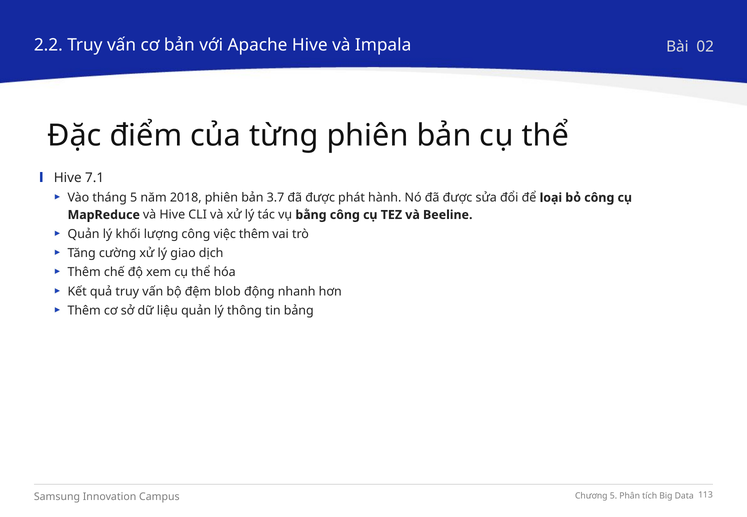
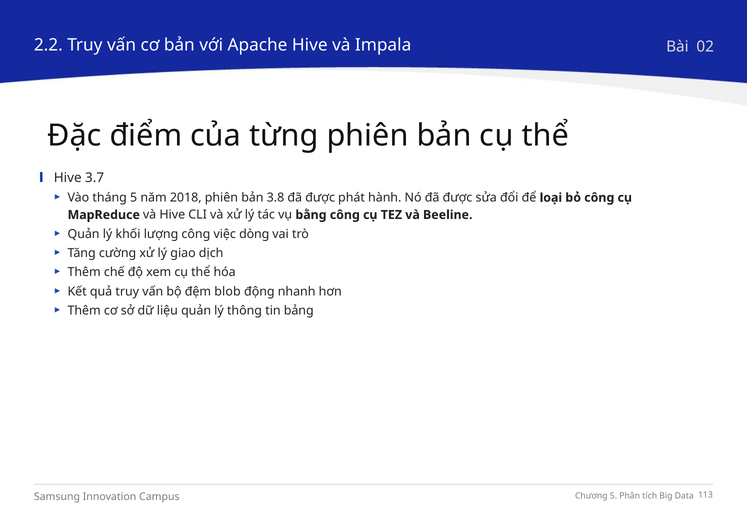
7.1: 7.1 -> 3.7
3.7: 3.7 -> 3.8
việc thêm: thêm -> dòng
